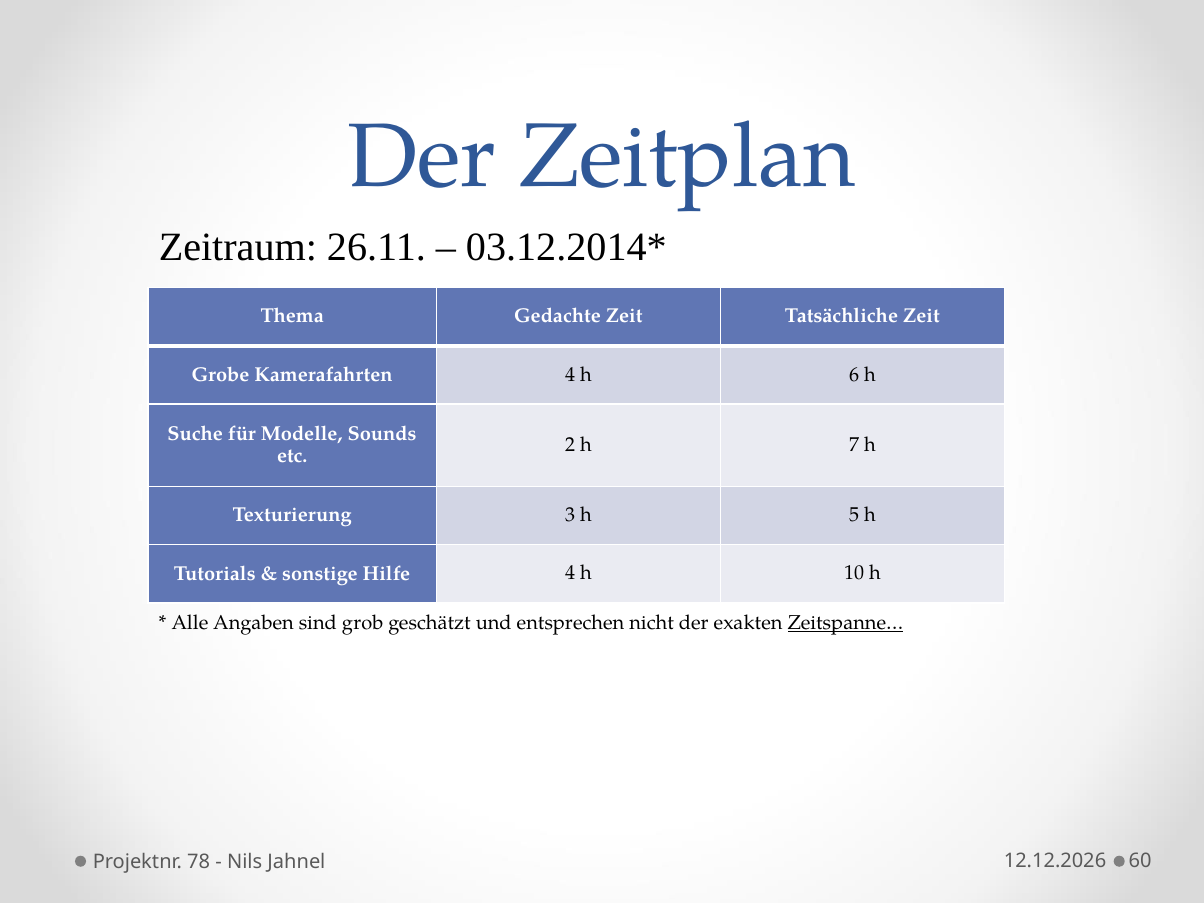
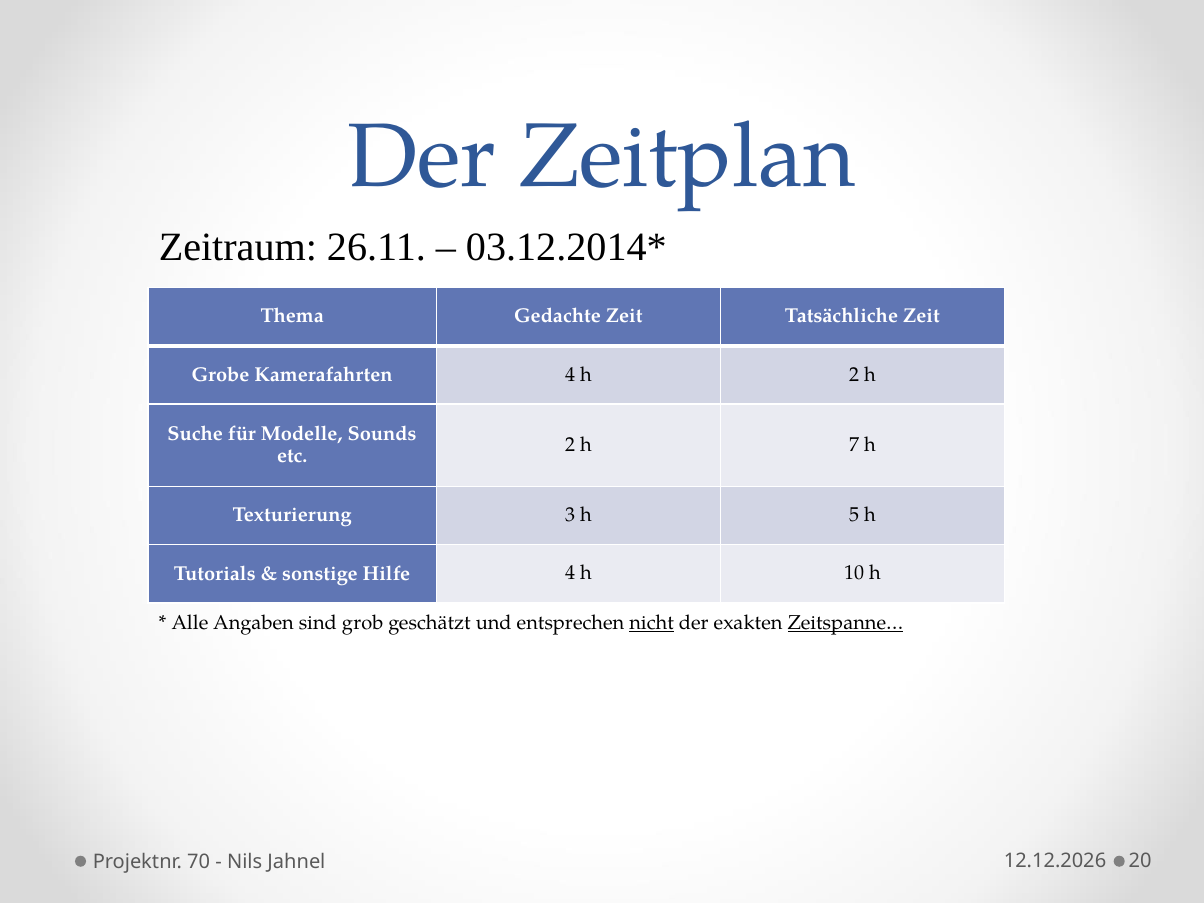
h 6: 6 -> 2
nicht underline: none -> present
60: 60 -> 20
78: 78 -> 70
